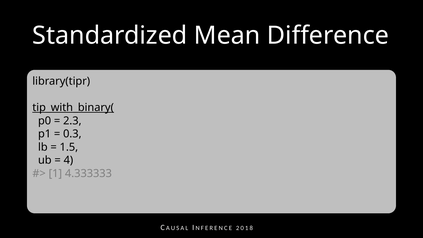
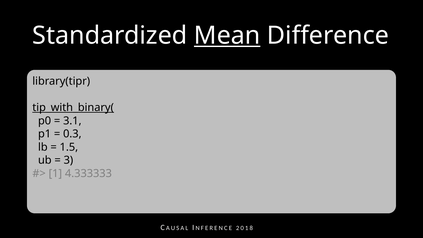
Mean underline: none -> present
2.3: 2.3 -> 3.1
4: 4 -> 3
